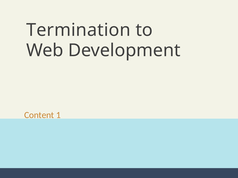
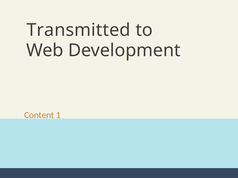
Termination: Termination -> Transmitted
